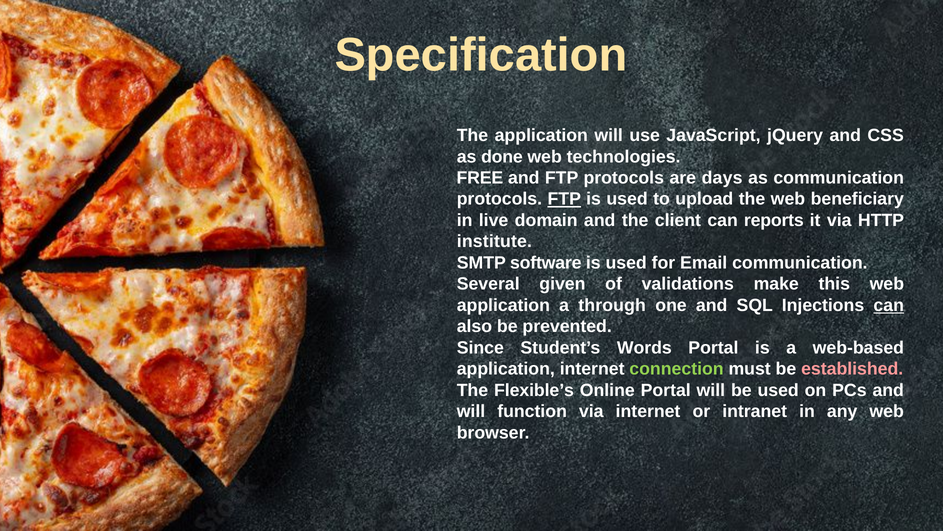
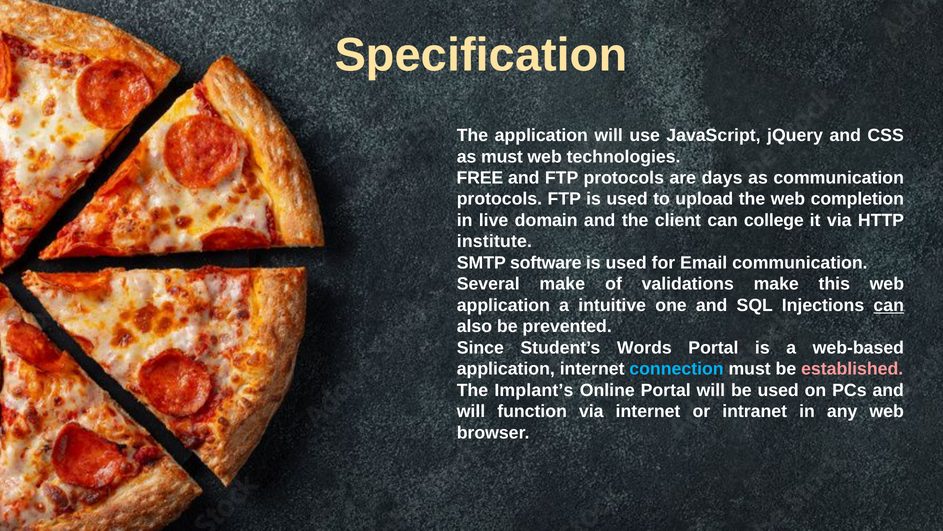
as done: done -> must
FTP at (564, 199) underline: present -> none
beneficiary: beneficiary -> completion
reports: reports -> college
Several given: given -> make
through: through -> intuitive
connection colour: light green -> light blue
Flexible’s: Flexible’s -> Implant’s
